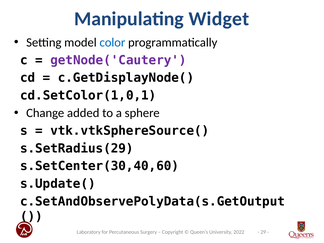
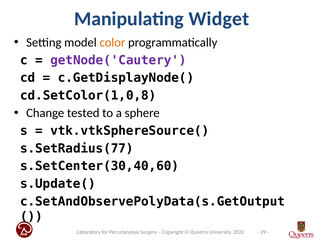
color colour: blue -> orange
cd.SetColor(1,0,1: cd.SetColor(1,0,1 -> cd.SetColor(1,0,8
added: added -> tested
s.SetRadius(29: s.SetRadius(29 -> s.SetRadius(77
